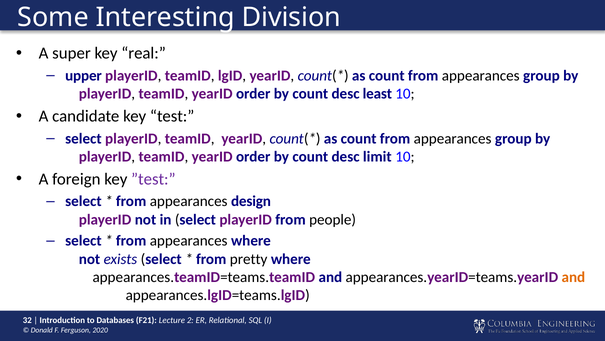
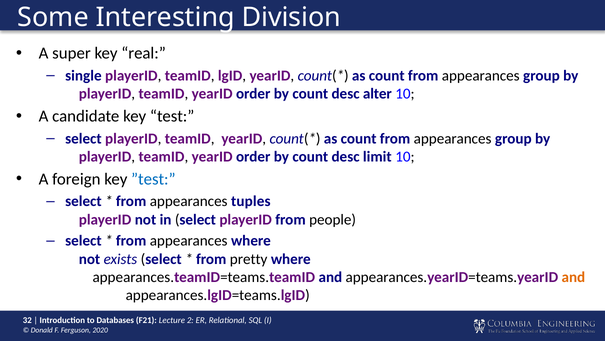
upper: upper -> single
least: least -> alter
”test colour: purple -> blue
design: design -> tuples
